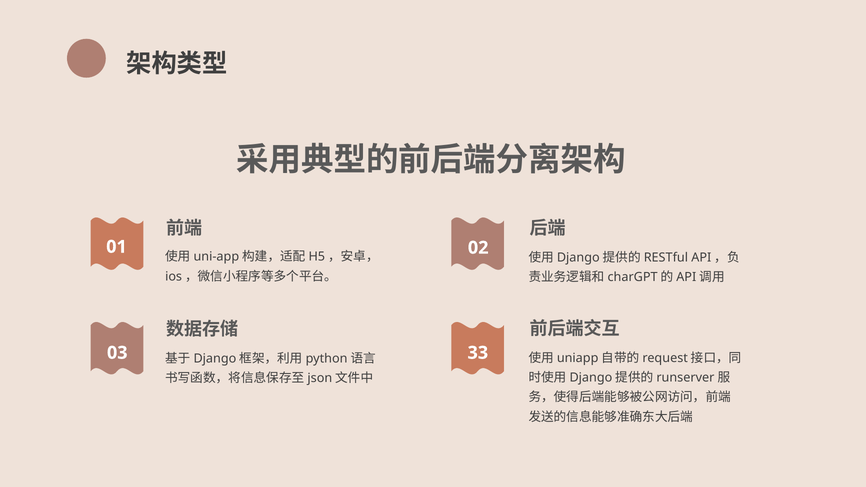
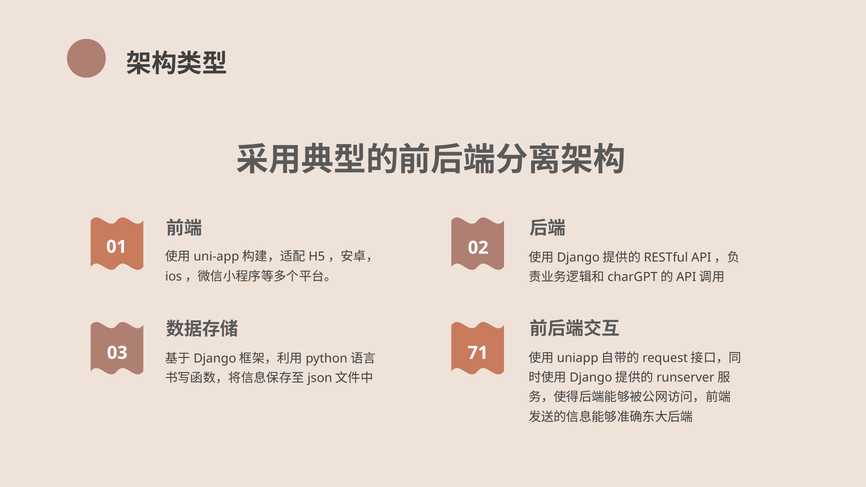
33: 33 -> 71
